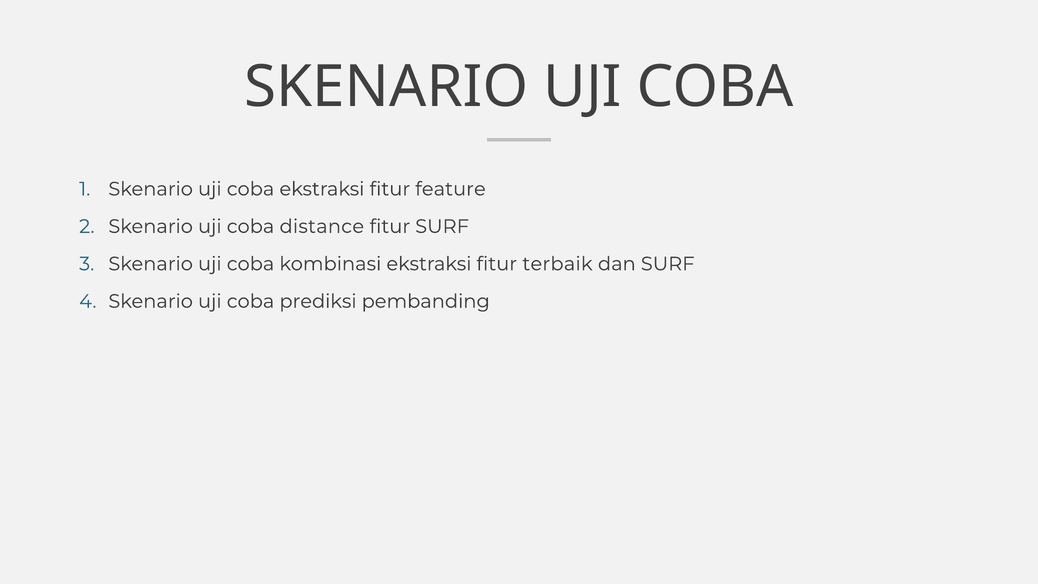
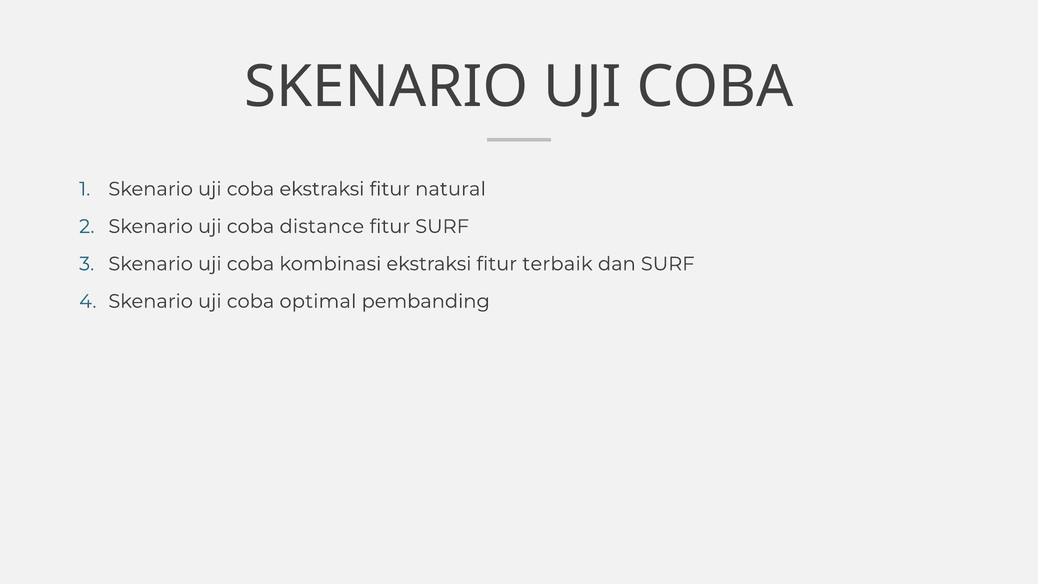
feature: feature -> natural
prediksi: prediksi -> optimal
